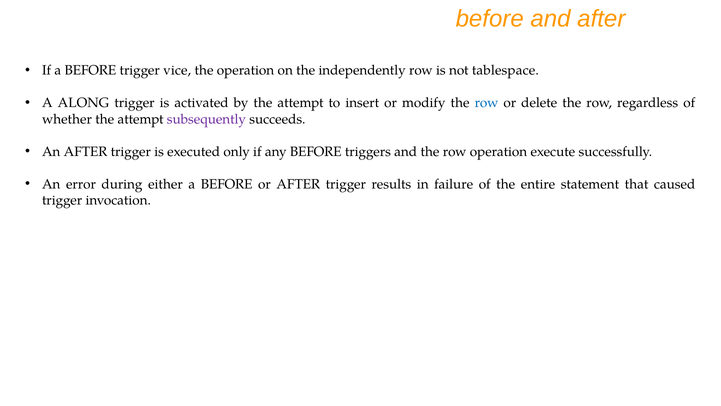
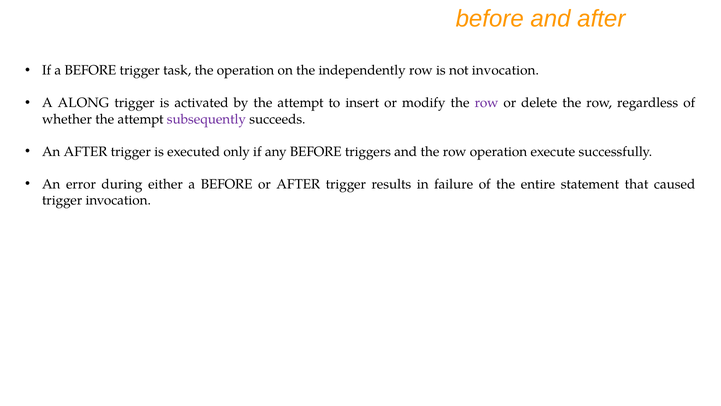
vice: vice -> task
not tablespace: tablespace -> invocation
row at (487, 103) colour: blue -> purple
